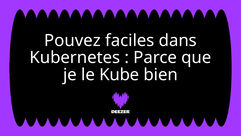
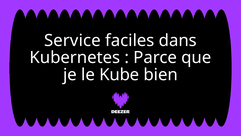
Pouvez: Pouvez -> Service
